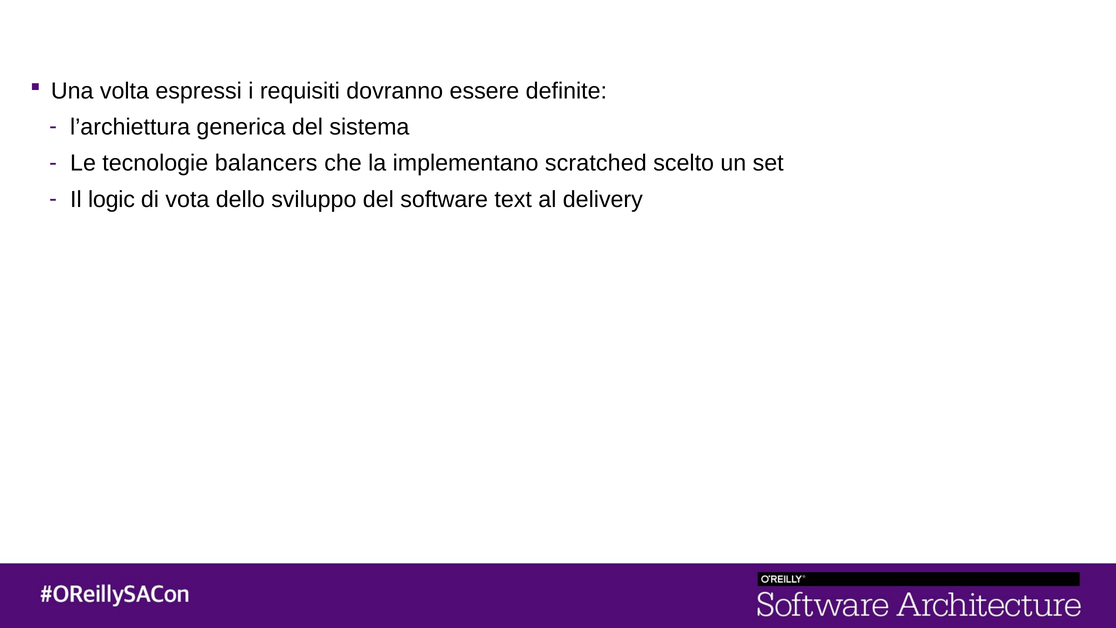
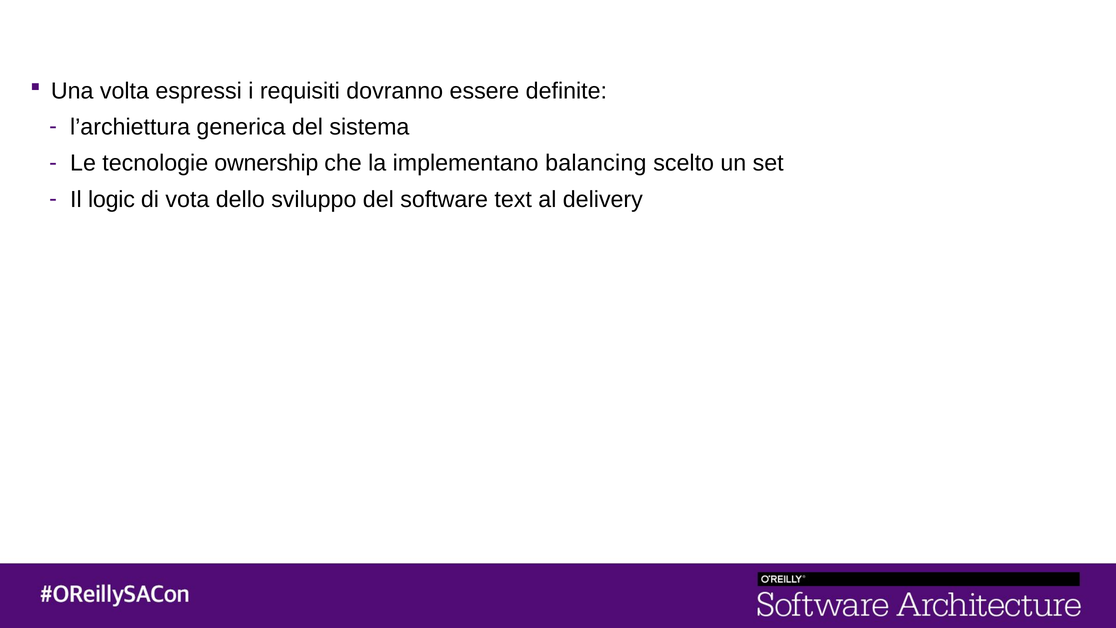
balancers: balancers -> ownership
scratched: scratched -> balancing
